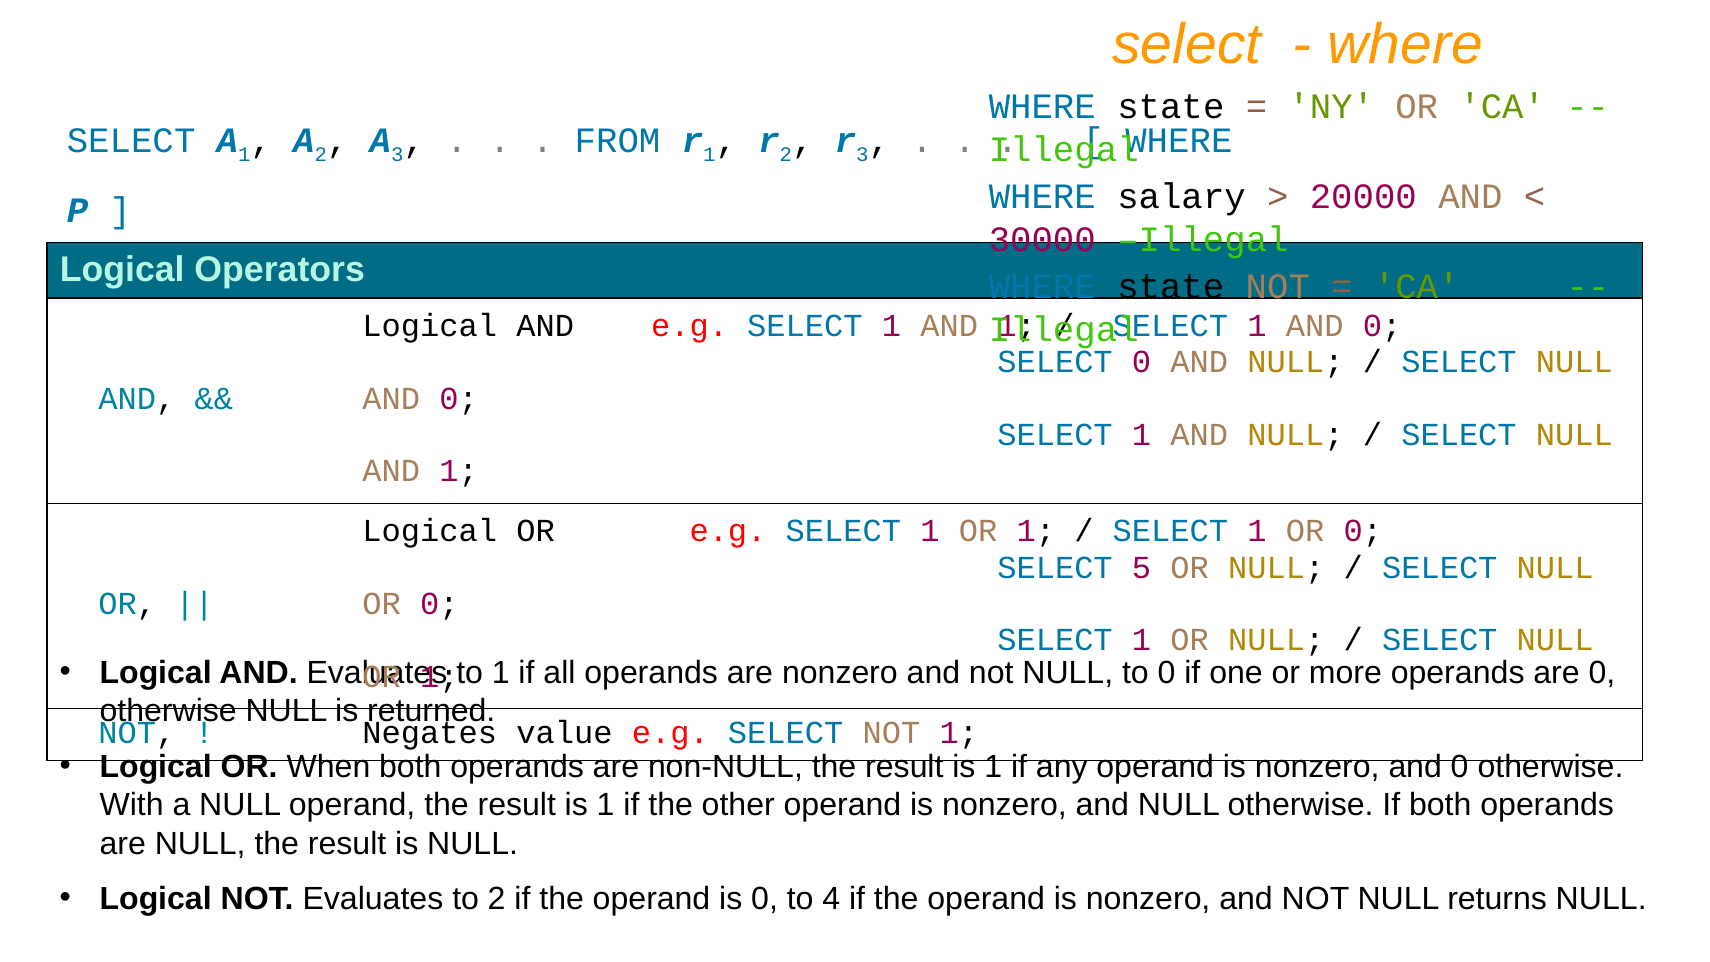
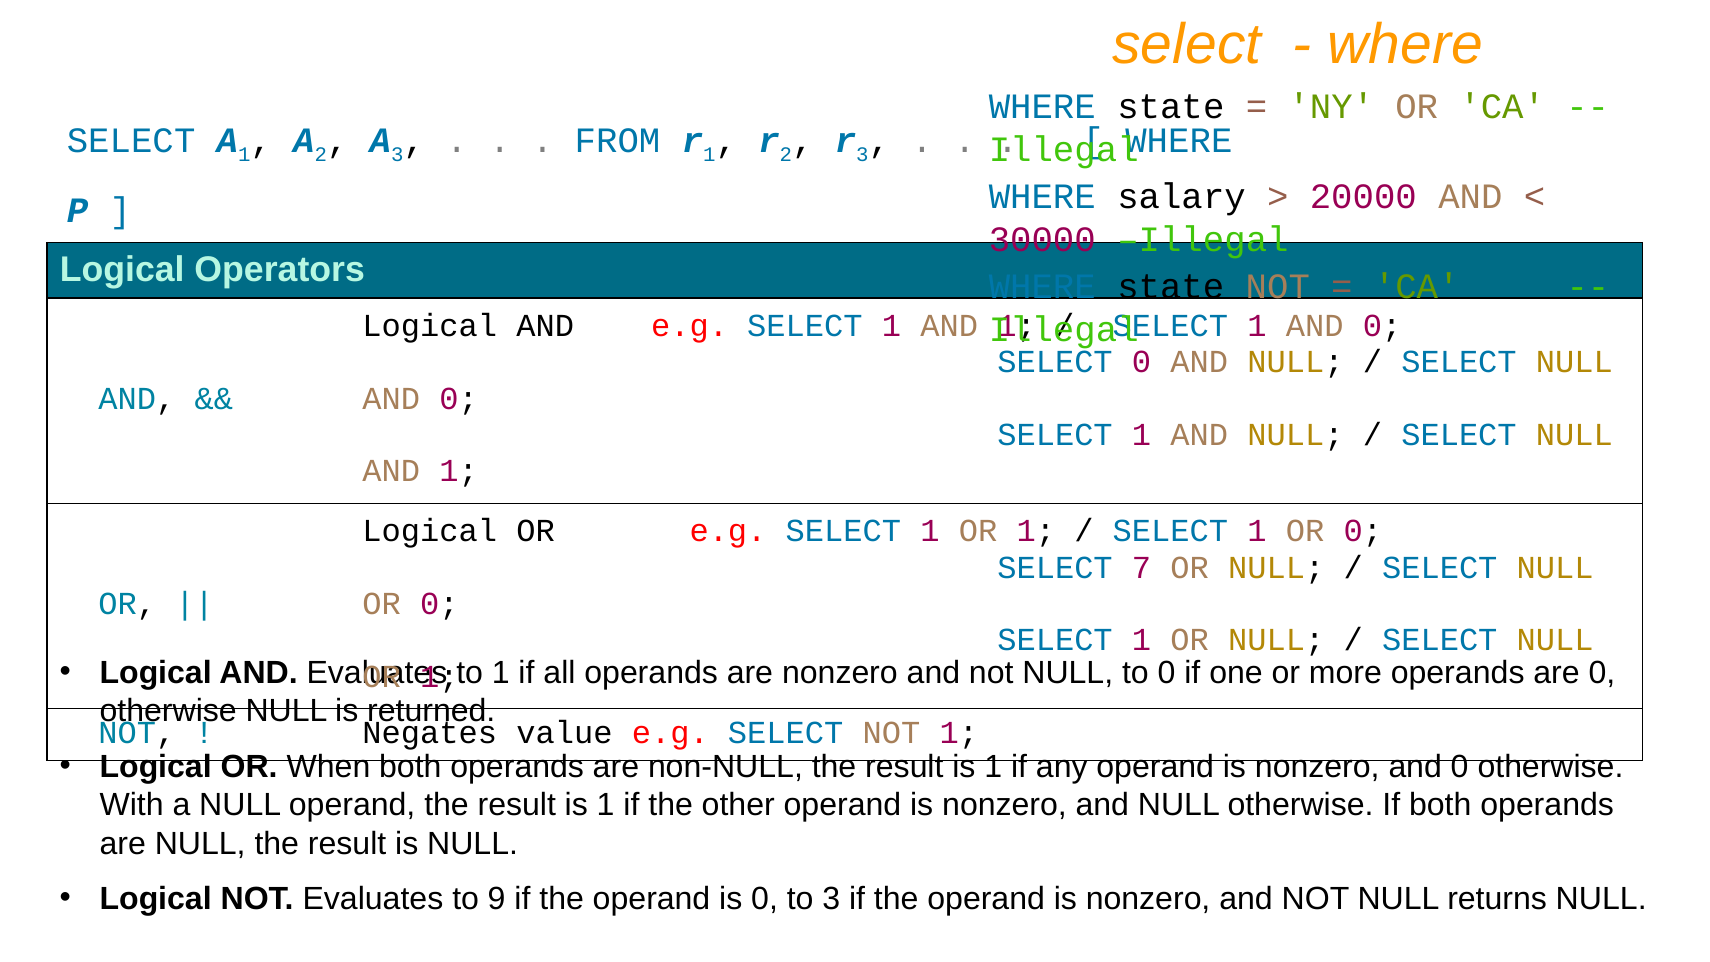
5: 5 -> 7
to 2: 2 -> 9
to 4: 4 -> 3
